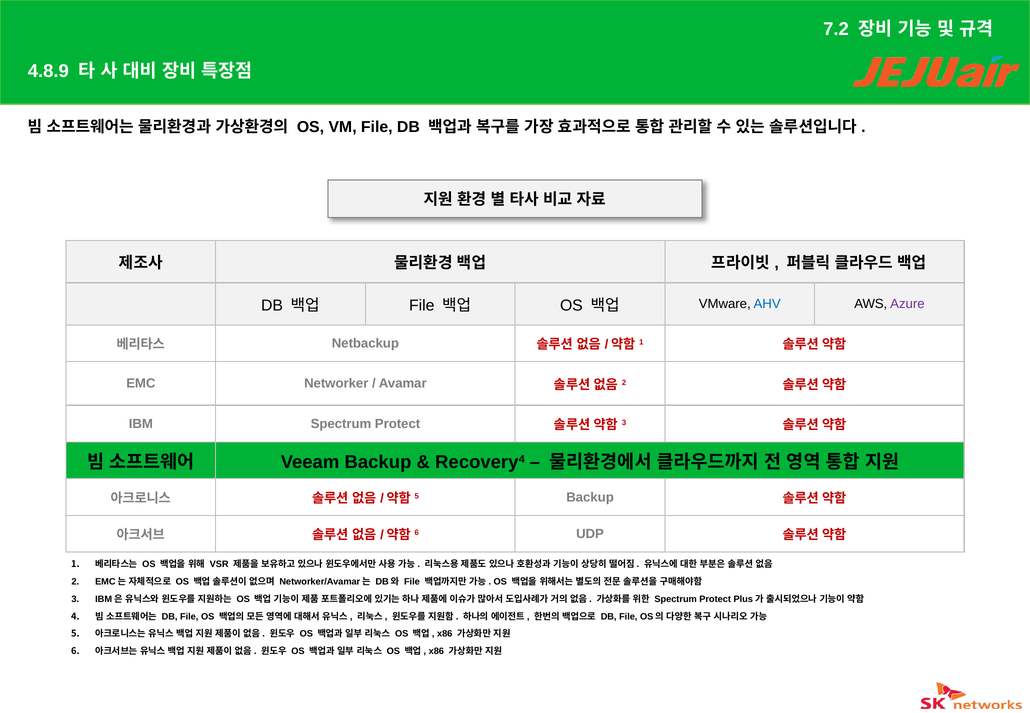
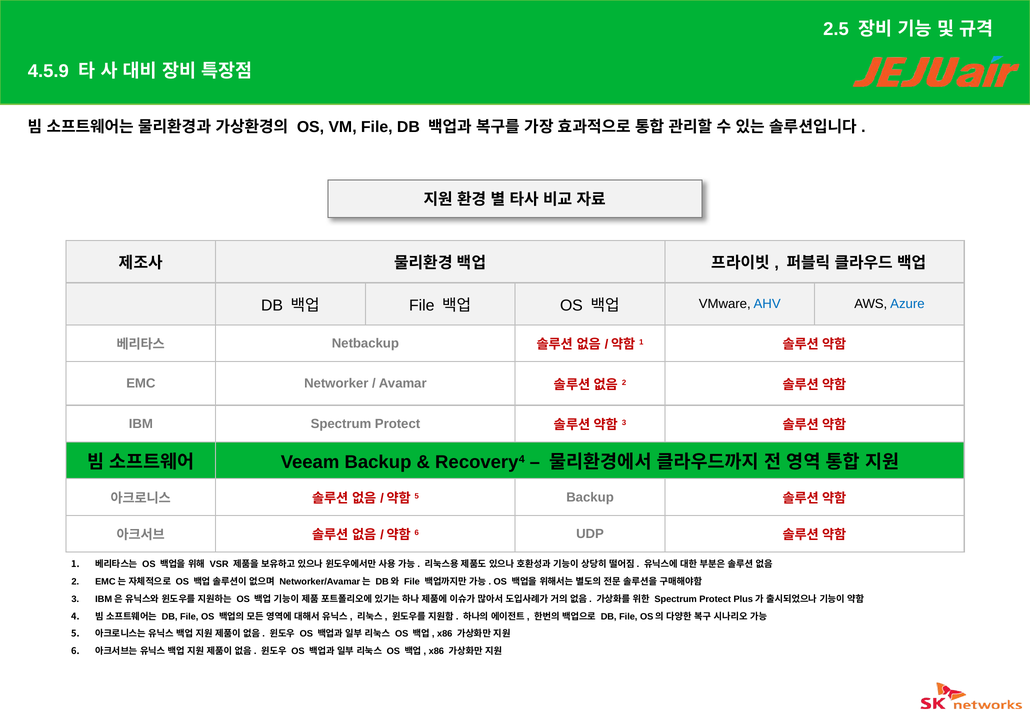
7.2: 7.2 -> 2.5
4.8.9: 4.8.9 -> 4.5.9
Azure colour: purple -> blue
